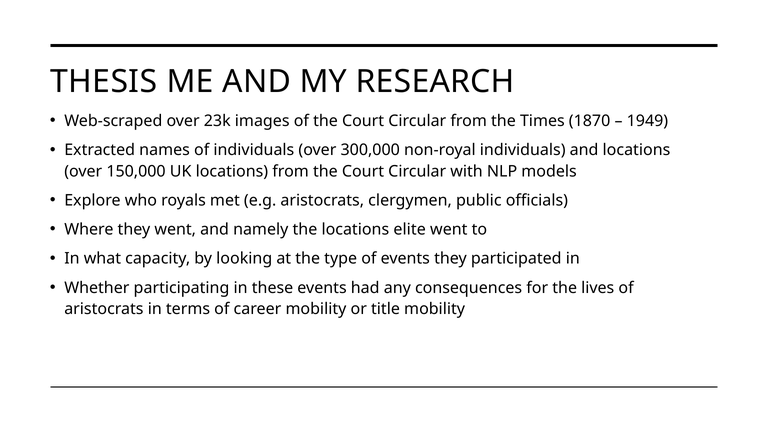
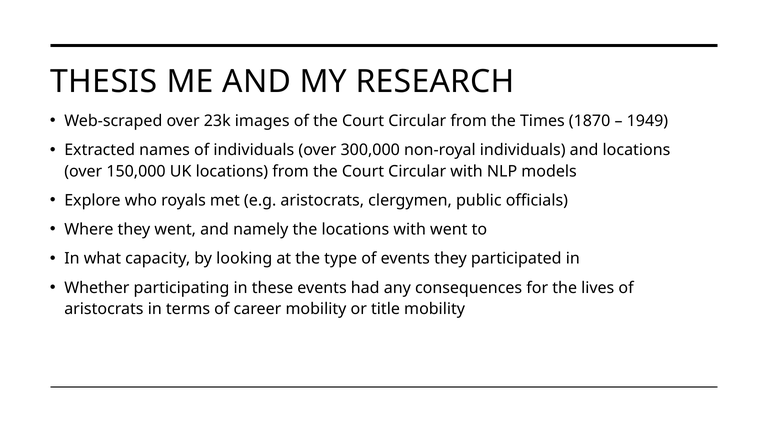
locations elite: elite -> with
